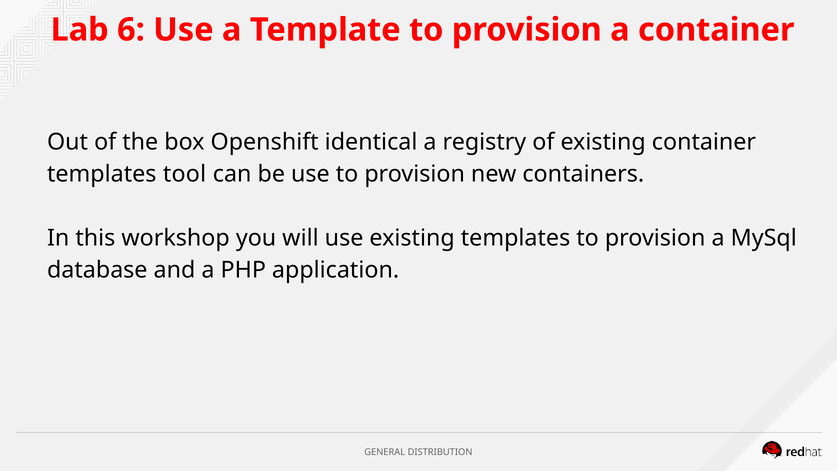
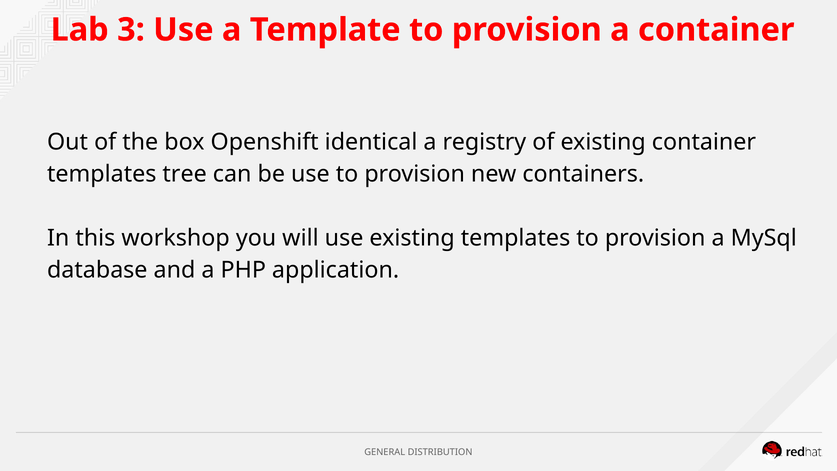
6: 6 -> 3
tool: tool -> tree
